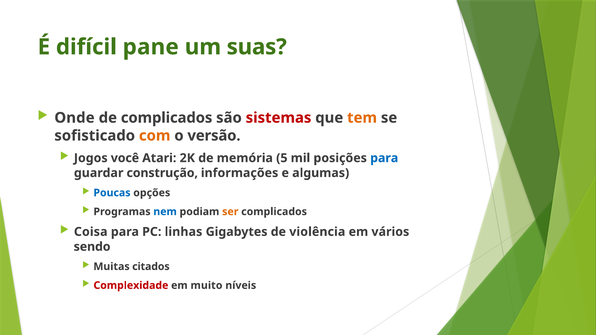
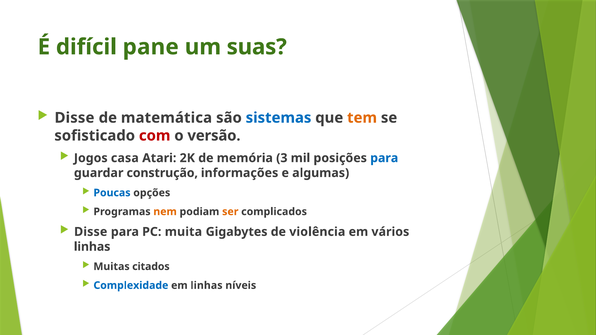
Onde at (74, 118): Onde -> Disse
de complicados: complicados -> matemática
sistemas colour: red -> blue
com colour: orange -> red
você: você -> casa
5: 5 -> 3
nem colour: blue -> orange
Coisa at (91, 232): Coisa -> Disse
linhas: linhas -> muita
sendo at (92, 247): sendo -> linhas
Complexidade colour: red -> blue
em muito: muito -> linhas
